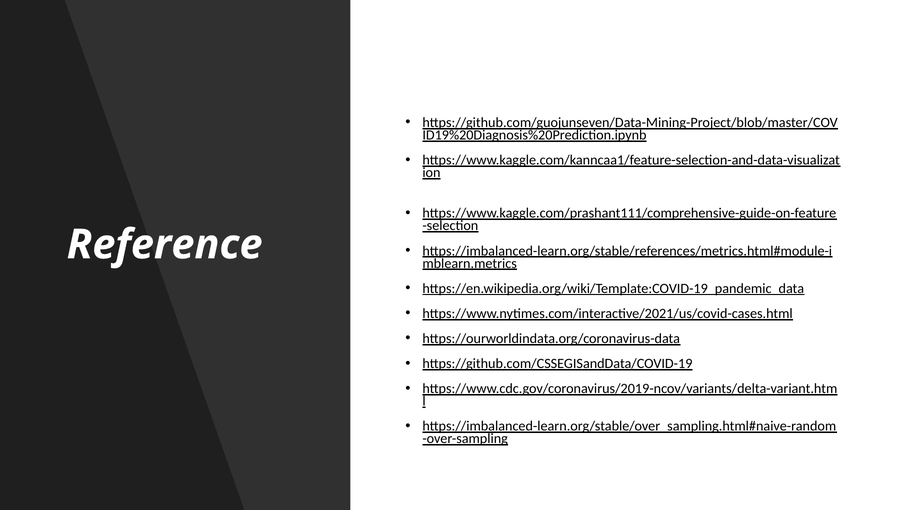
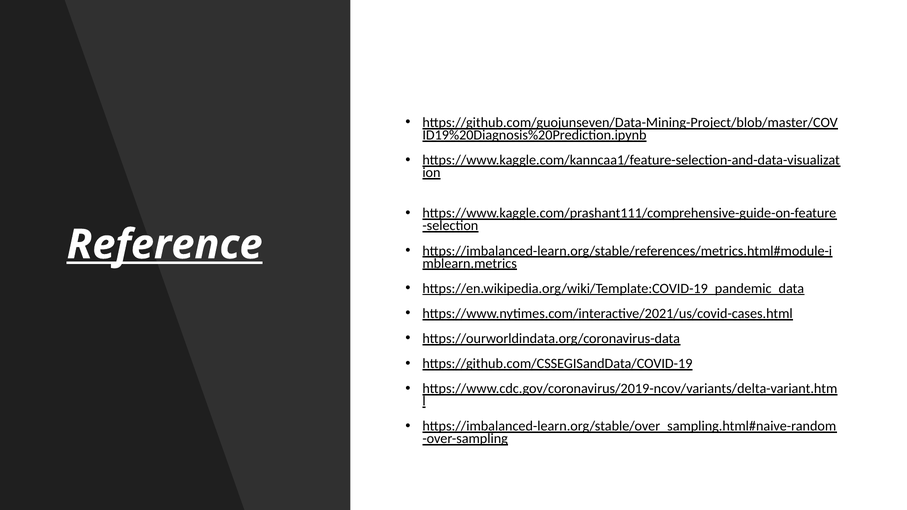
Reference underline: none -> present
